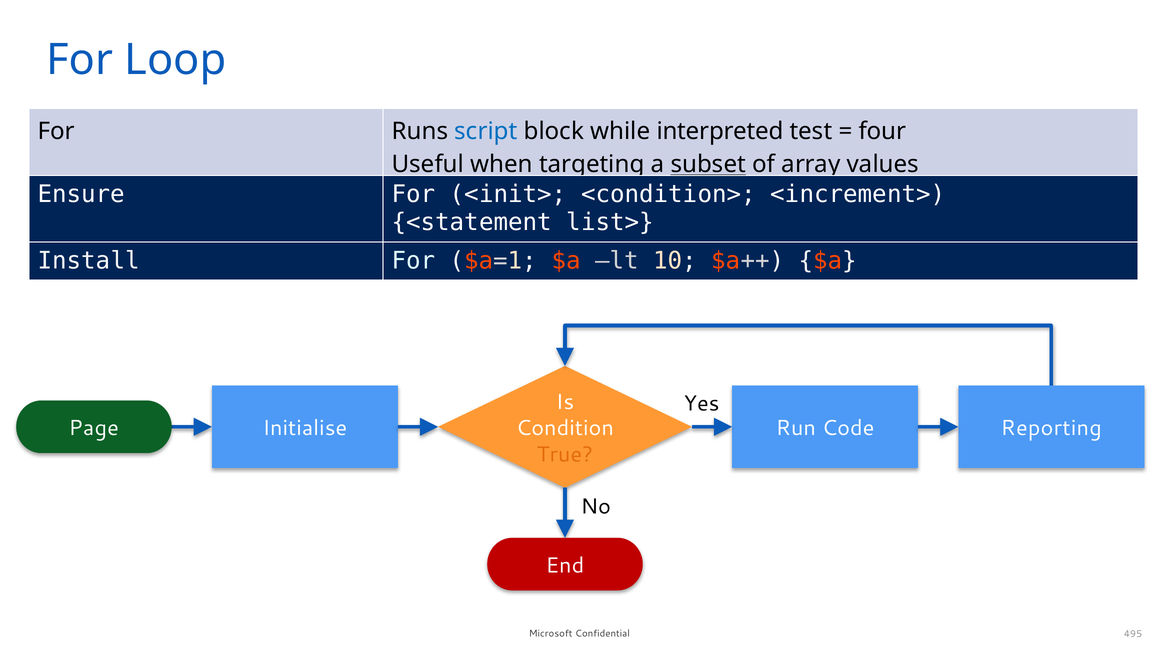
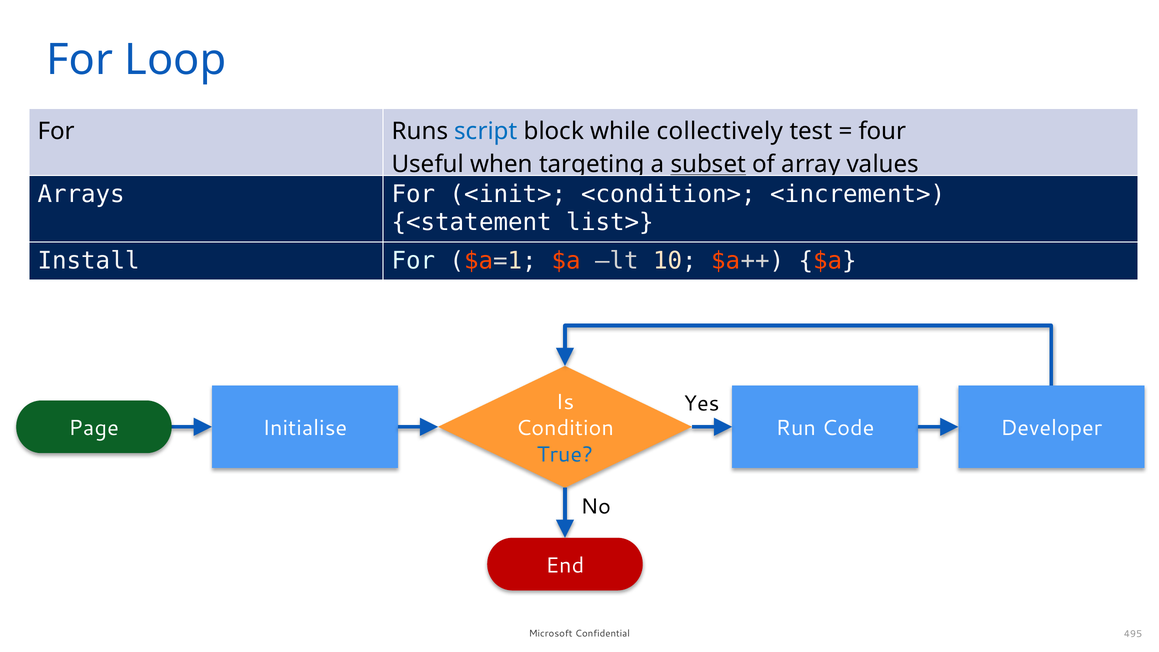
interpreted: interpreted -> collectively
Ensure: Ensure -> Arrays
Reporting: Reporting -> Developer
True colour: orange -> blue
